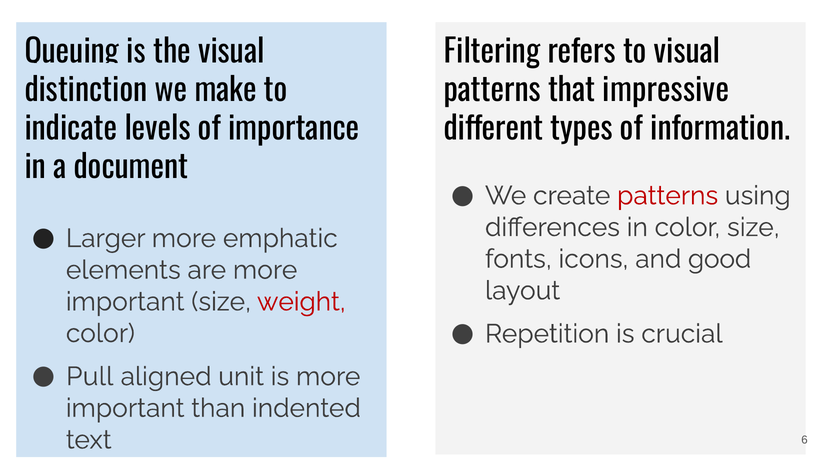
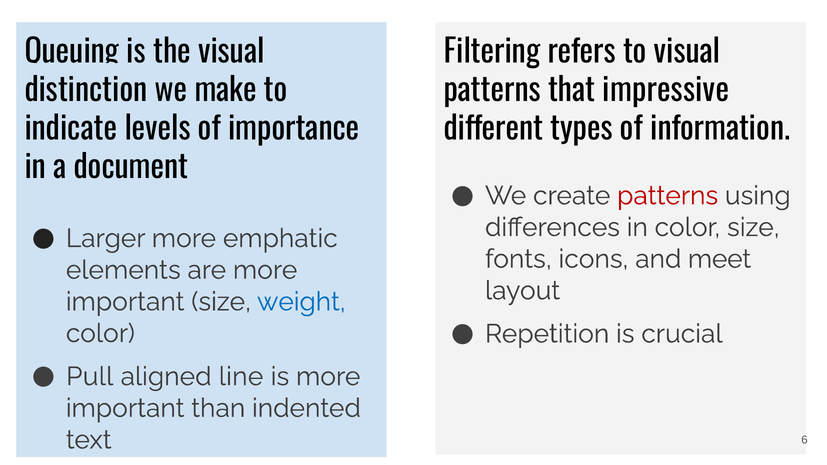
good: good -> meet
weight colour: red -> blue
unit: unit -> line
